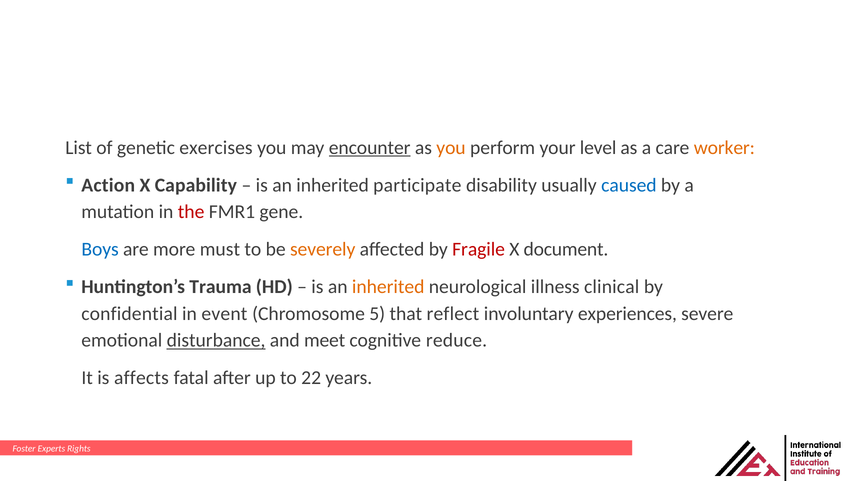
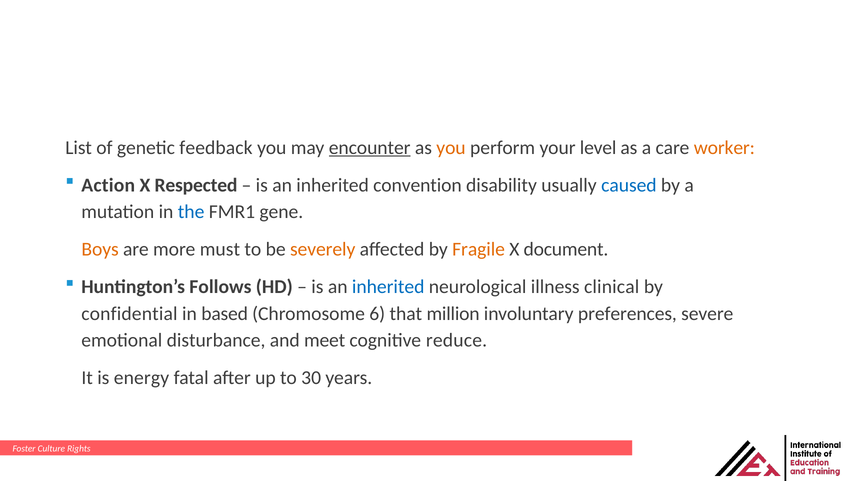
exercises: exercises -> feedback
Capability: Capability -> Respected
participate: participate -> convention
the colour: red -> blue
Boys colour: blue -> orange
Fragile colour: red -> orange
Trauma: Trauma -> Follows
inherited at (388, 287) colour: orange -> blue
event: event -> based
5: 5 -> 6
reflect: reflect -> million
experiences: experiences -> preferences
disturbance underline: present -> none
affects: affects -> energy
22: 22 -> 30
Experts: Experts -> Culture
